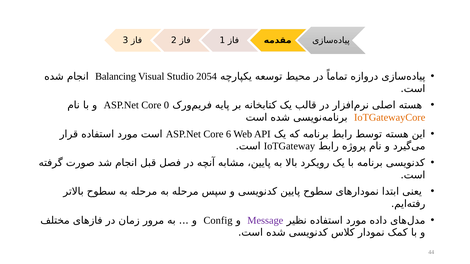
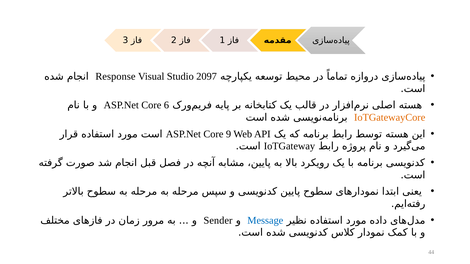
Balancing: Balancing -> Response
2054: 2054 -> 2097
0: 0 -> 6
6: 6 -> 9
Config: Config -> Sender
Message colour: purple -> blue
